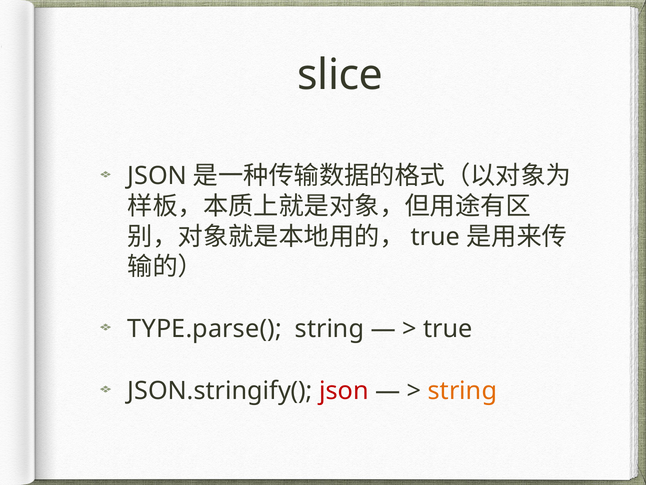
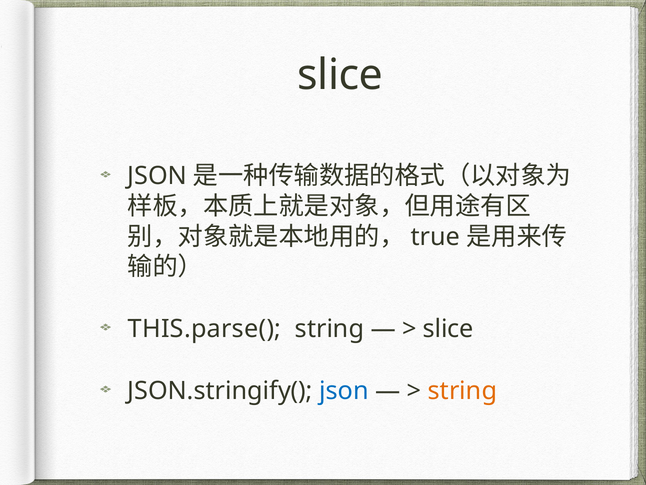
TYPE.parse(: TYPE.parse( -> THIS.parse(
true at (448, 329): true -> slice
json at (344, 390) colour: red -> blue
